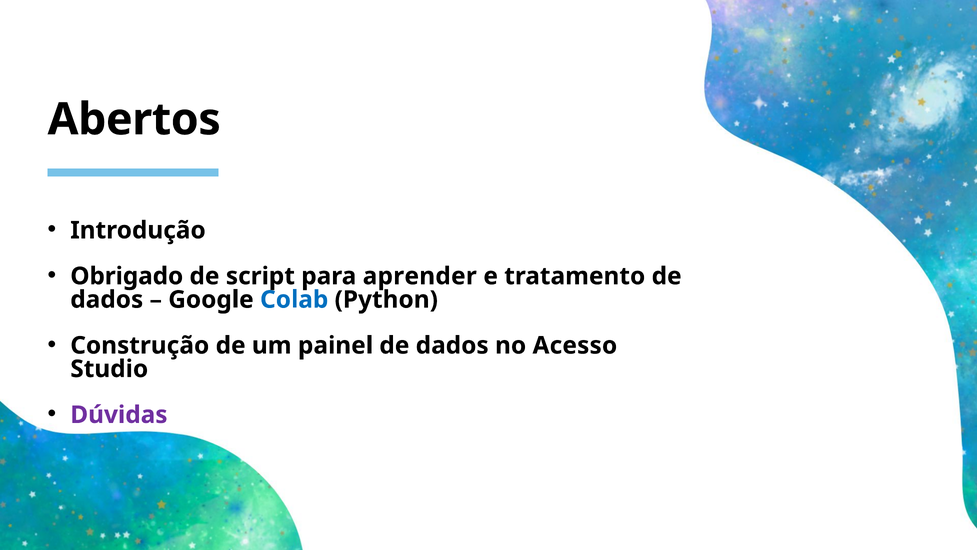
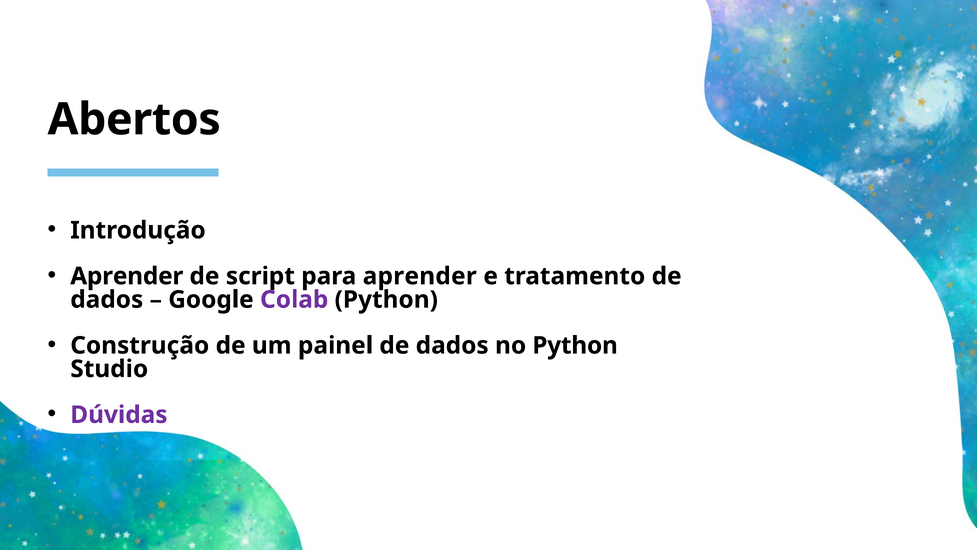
Obrigado at (127, 276): Obrigado -> Aprender
Colab colour: blue -> purple
no Acesso: Acesso -> Python
